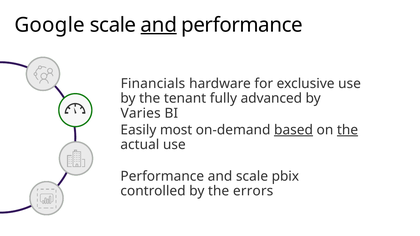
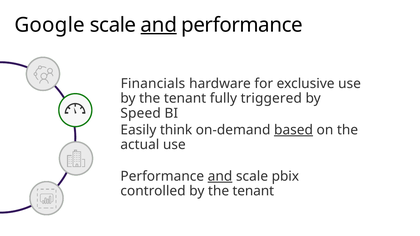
advanced: advanced -> triggered
Varies: Varies -> Speed
most: most -> think
the at (348, 130) underline: present -> none
and at (220, 176) underline: none -> present
controlled by the errors: errors -> tenant
